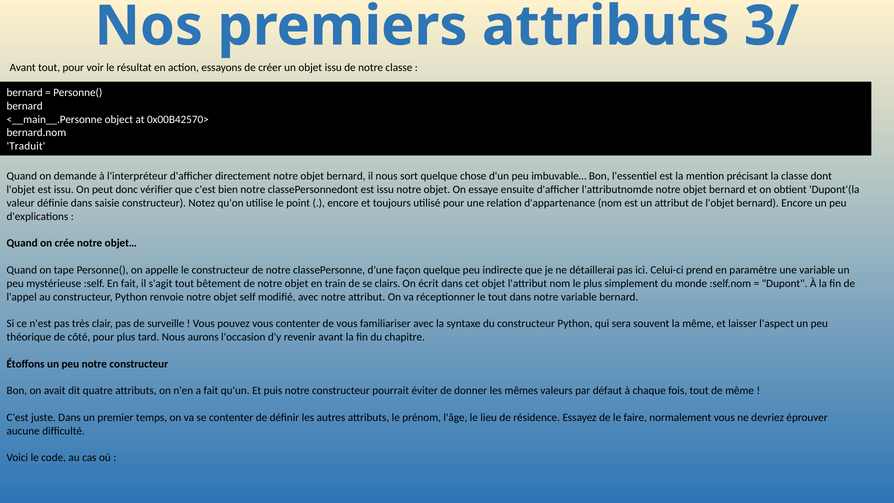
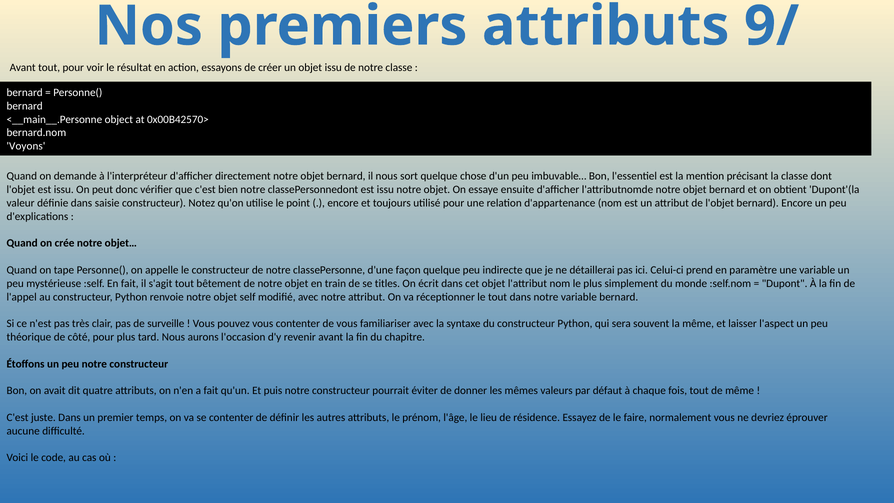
3/: 3/ -> 9/
Traduit: Traduit -> Voyons
clairs: clairs -> titles
